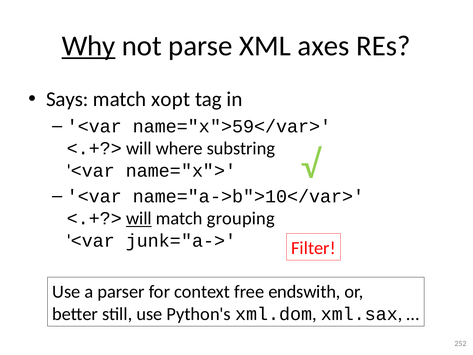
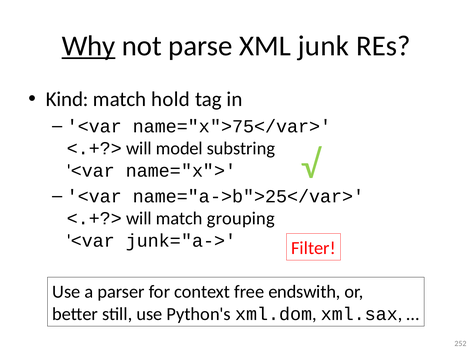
axes: axes -> junk
Says: Says -> Kind
xopt: xopt -> hold
name="x">59</var>: name="x">59</var> -> name="x">75</var>
where: where -> model
name="a->b">10</var>: name="a->b">10</var> -> name="a->b">25</var>
will at (139, 218) underline: present -> none
